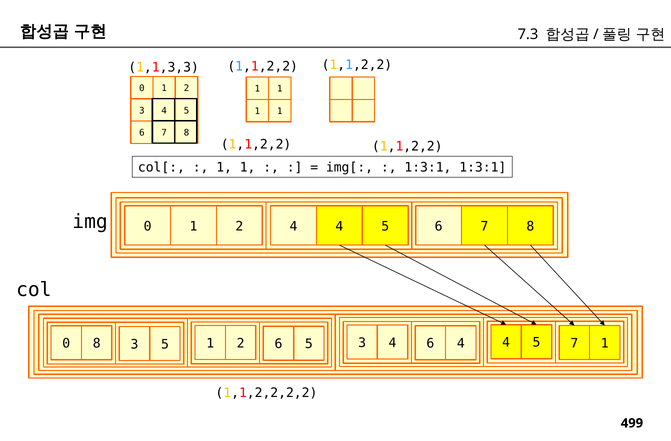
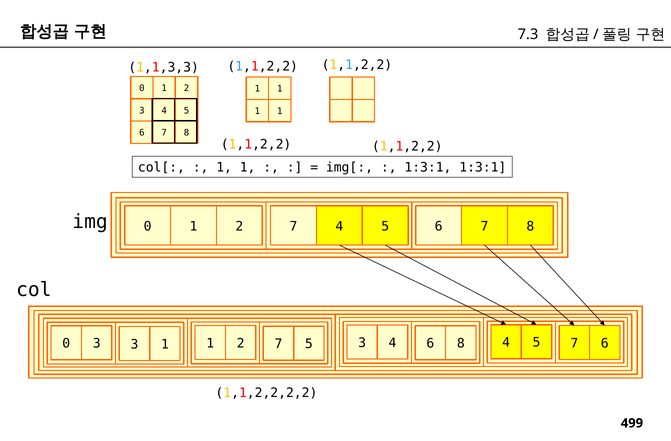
0 1 2 4: 4 -> 7
0 8: 8 -> 3
3 5: 5 -> 1
6 at (278, 344): 6 -> 7
6 4: 4 -> 8
7 1: 1 -> 6
